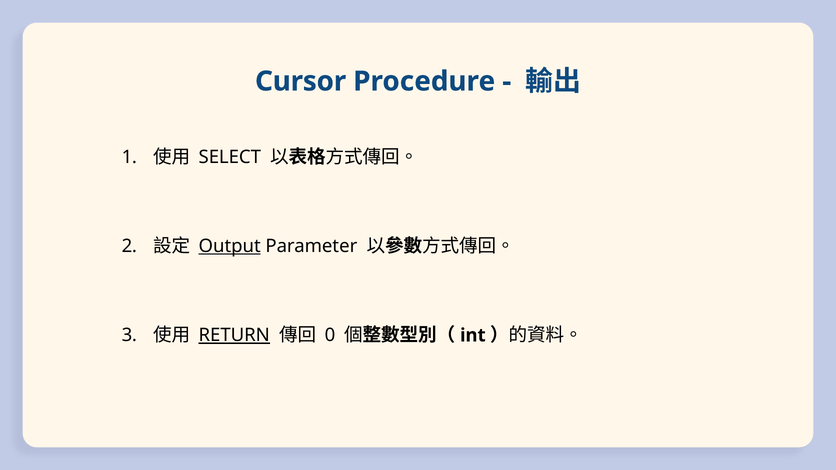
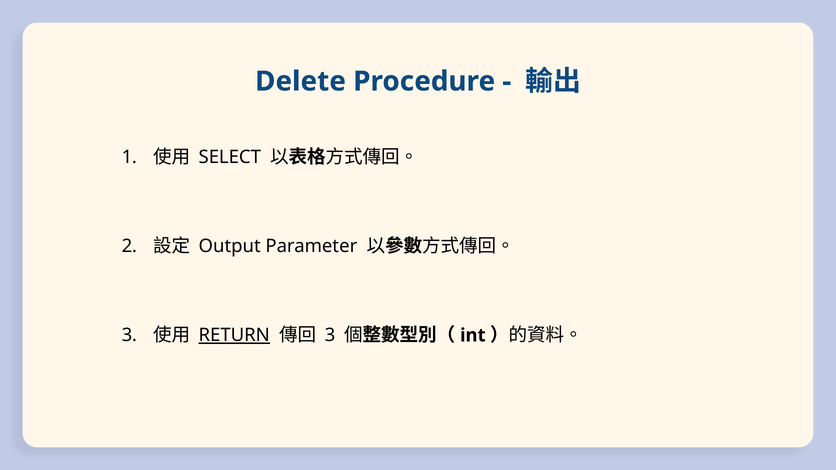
Cursor: Cursor -> Delete
Output underline: present -> none
0 at (330, 335): 0 -> 3
